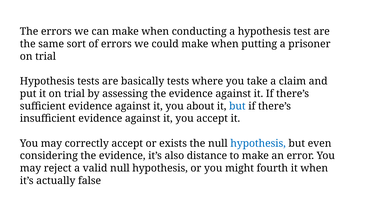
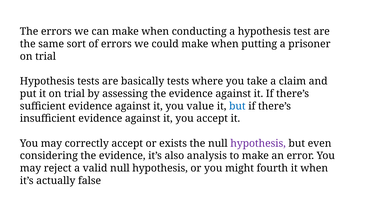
about: about -> value
hypothesis at (258, 143) colour: blue -> purple
distance: distance -> analysis
